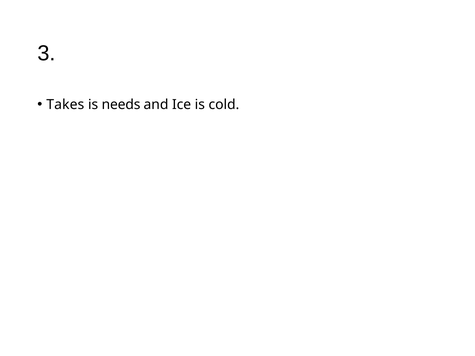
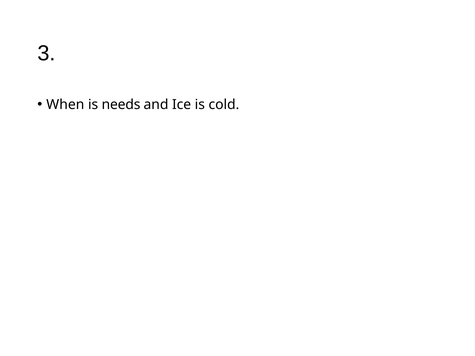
Takes: Takes -> When
